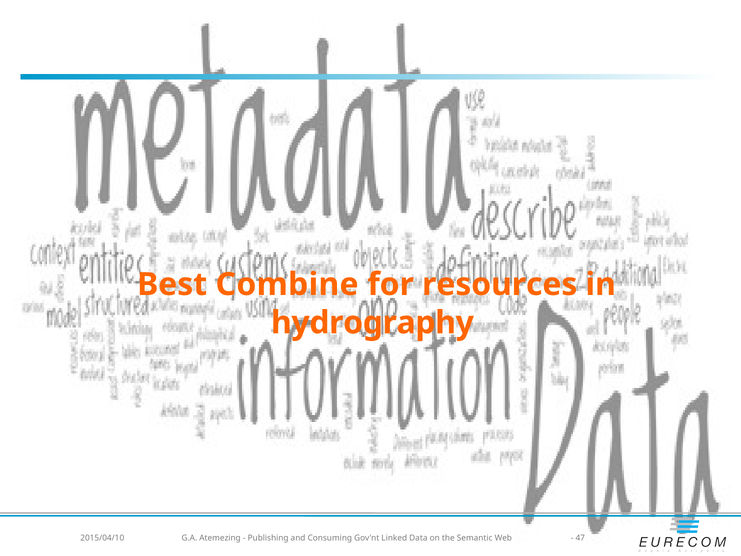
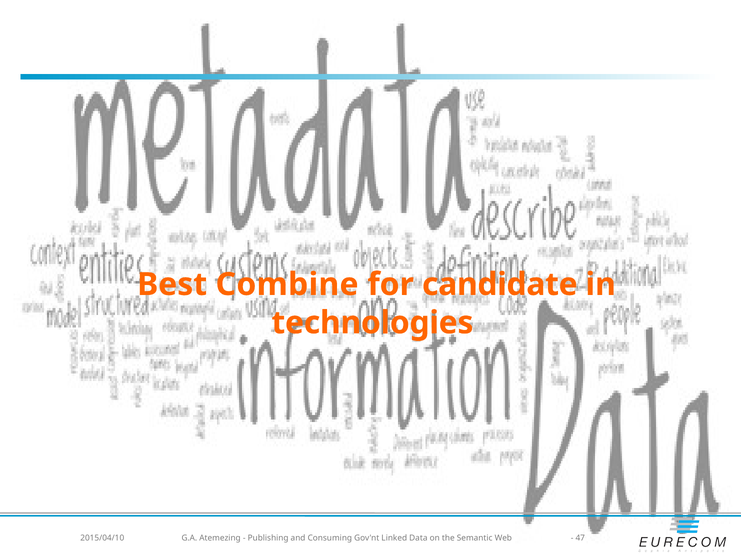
resources: resources -> candidate
hydrography: hydrography -> technologies
